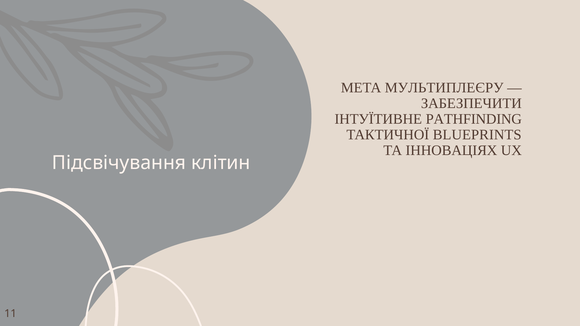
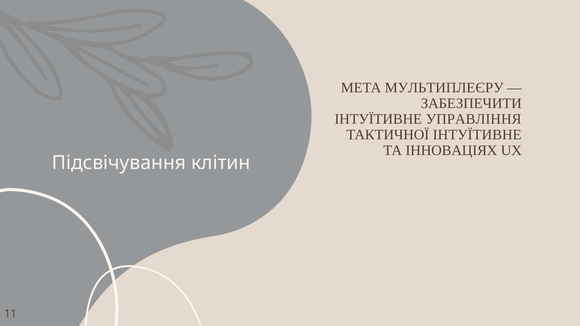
PATHFINDING: PATHFINDING -> УПРАВЛІННЯ
ТАКТИЧНОЇ BLUEPRINTS: BLUEPRINTS -> ІНТУЇТИВНЕ
